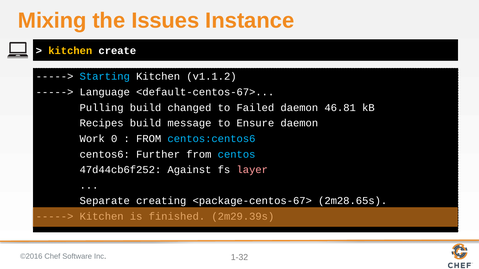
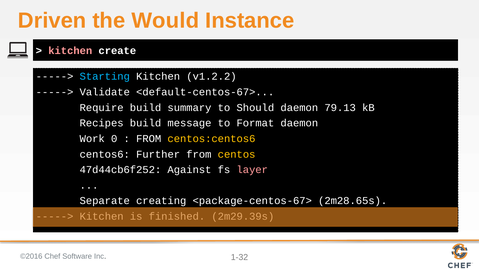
Mixing: Mixing -> Driven
Issues: Issues -> Would
kitchen at (70, 51) colour: yellow -> pink
v1.1.2: v1.1.2 -> v1.2.2
Language: Language -> Validate
Pulling: Pulling -> Require
changed: changed -> summary
Failed: Failed -> Should
46.81: 46.81 -> 79.13
Ensure: Ensure -> Format
centos:centos6 colour: light blue -> yellow
centos colour: light blue -> yellow
